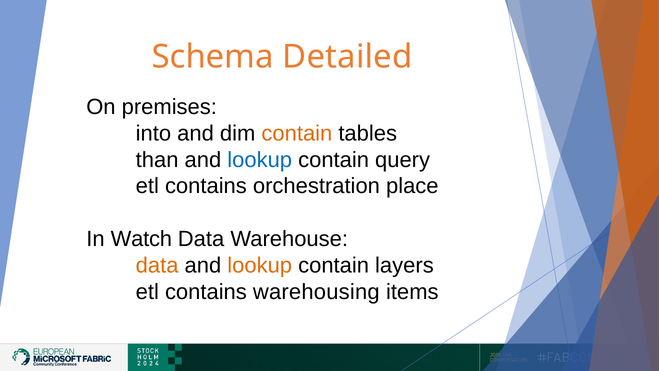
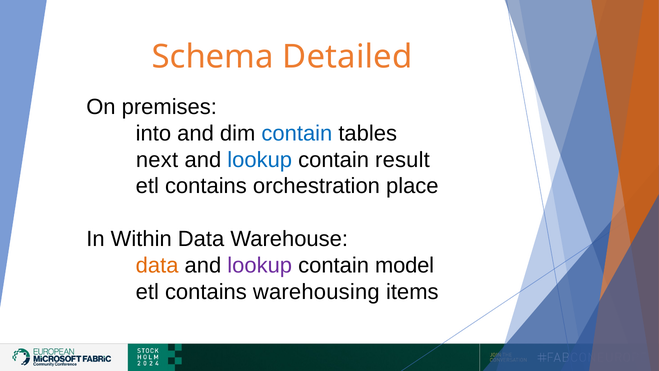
contain at (297, 133) colour: orange -> blue
than: than -> next
query: query -> result
Watch: Watch -> Within
lookup at (260, 265) colour: orange -> purple
layers: layers -> model
